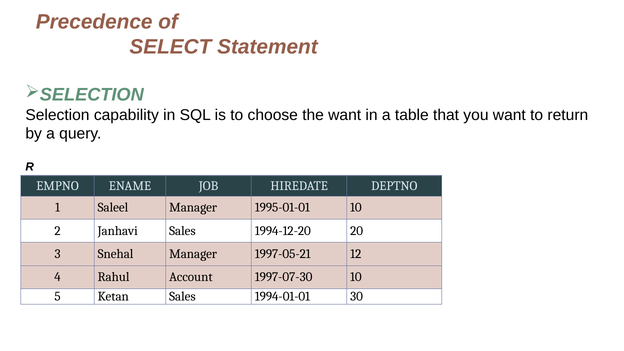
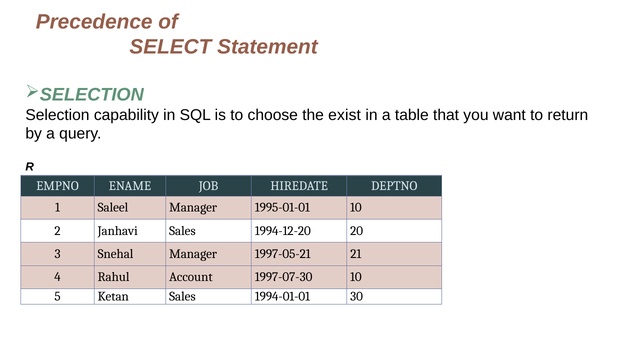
the want: want -> exist
12: 12 -> 21
